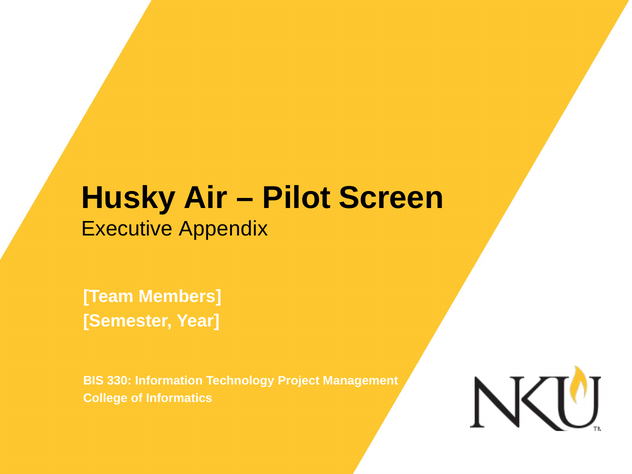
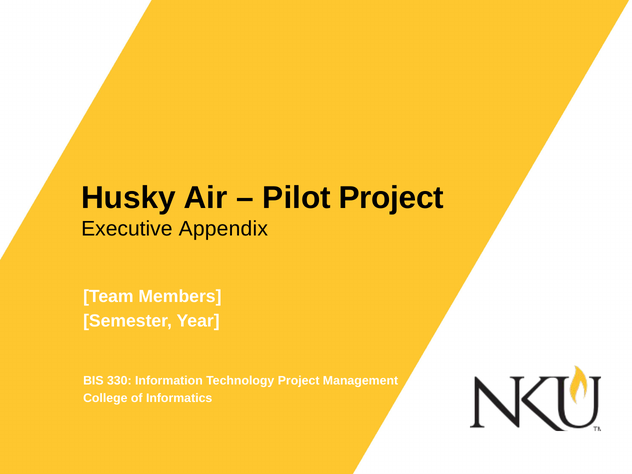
Pilot Screen: Screen -> Project
